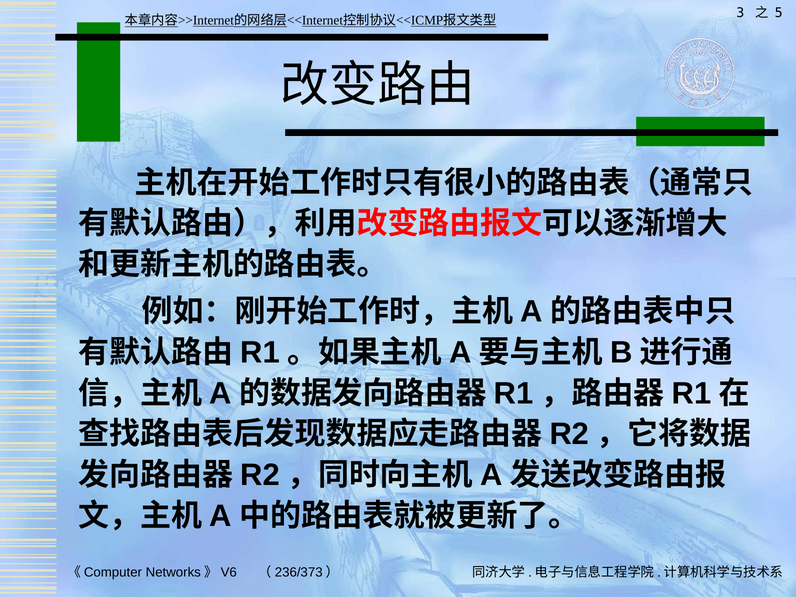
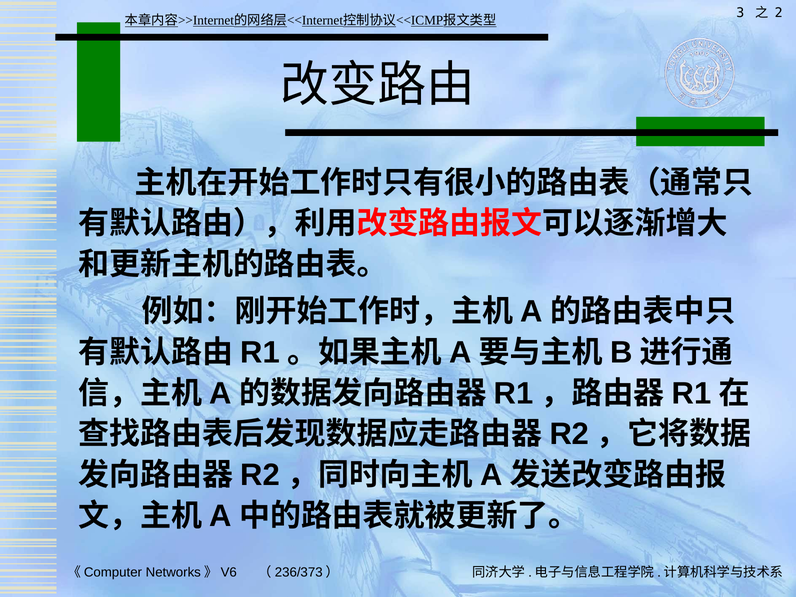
5: 5 -> 2
